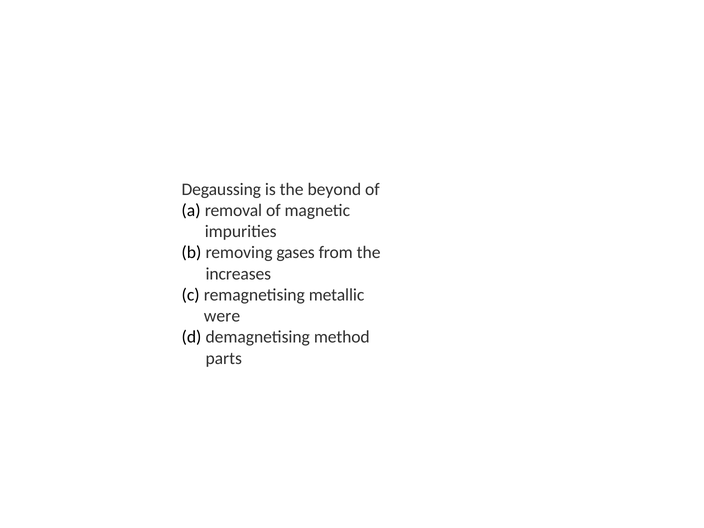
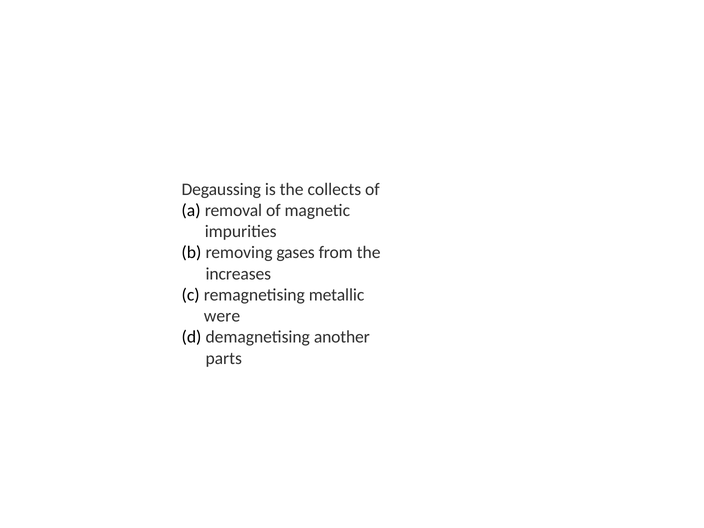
beyond: beyond -> collects
method: method -> another
